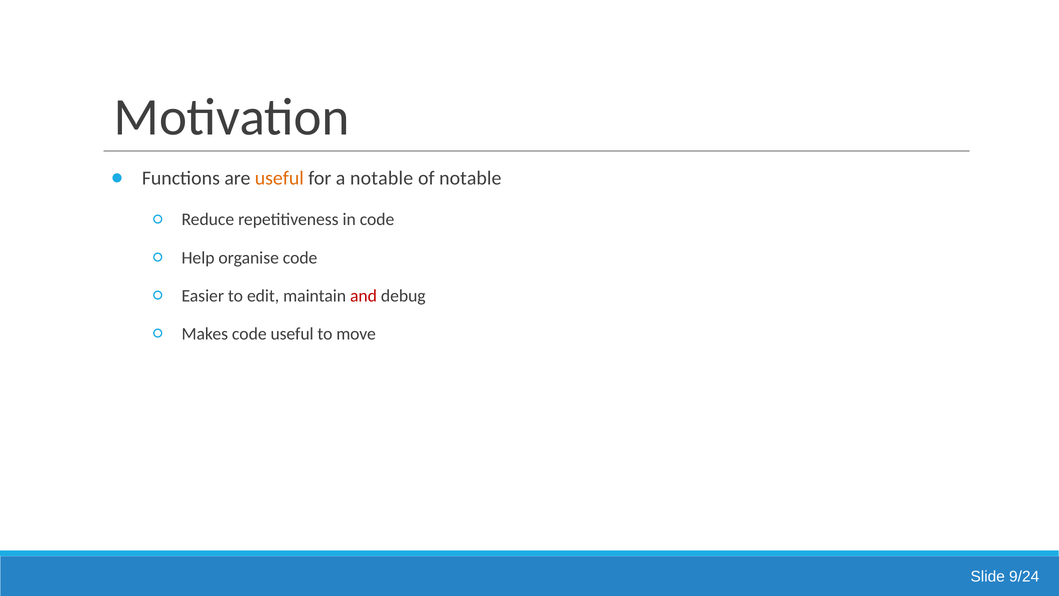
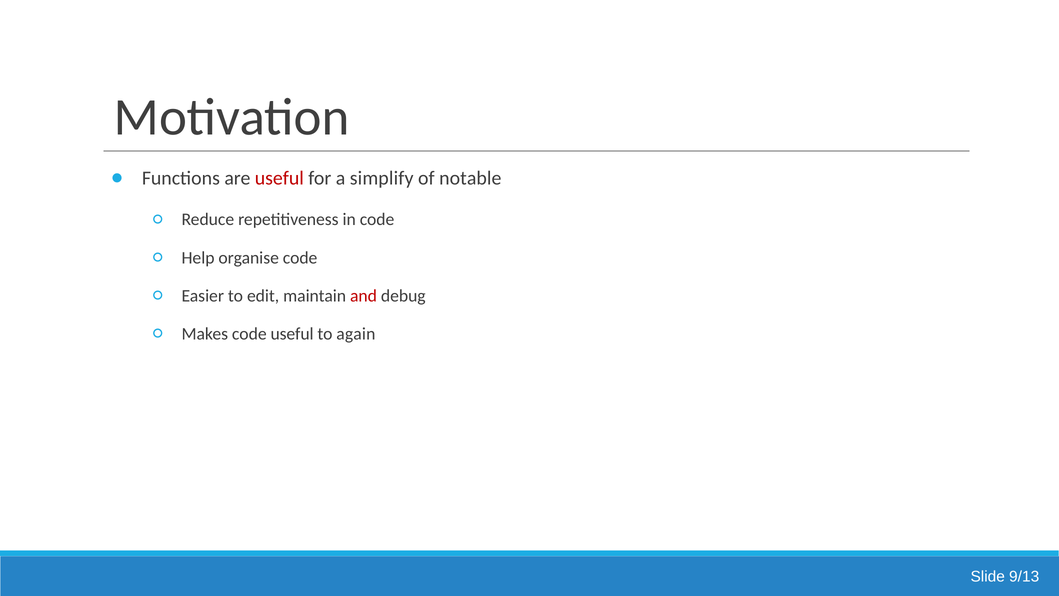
useful at (279, 178) colour: orange -> red
a notable: notable -> simplify
move: move -> again
9/24: 9/24 -> 9/13
